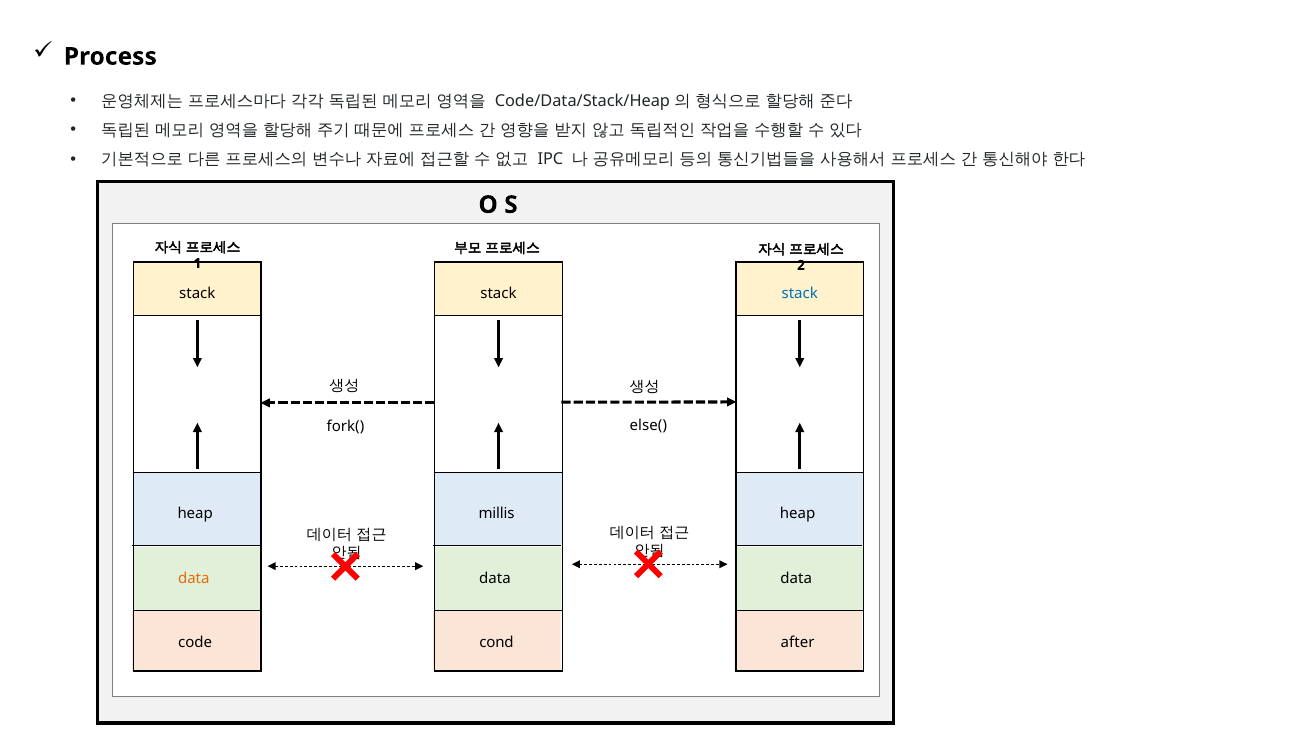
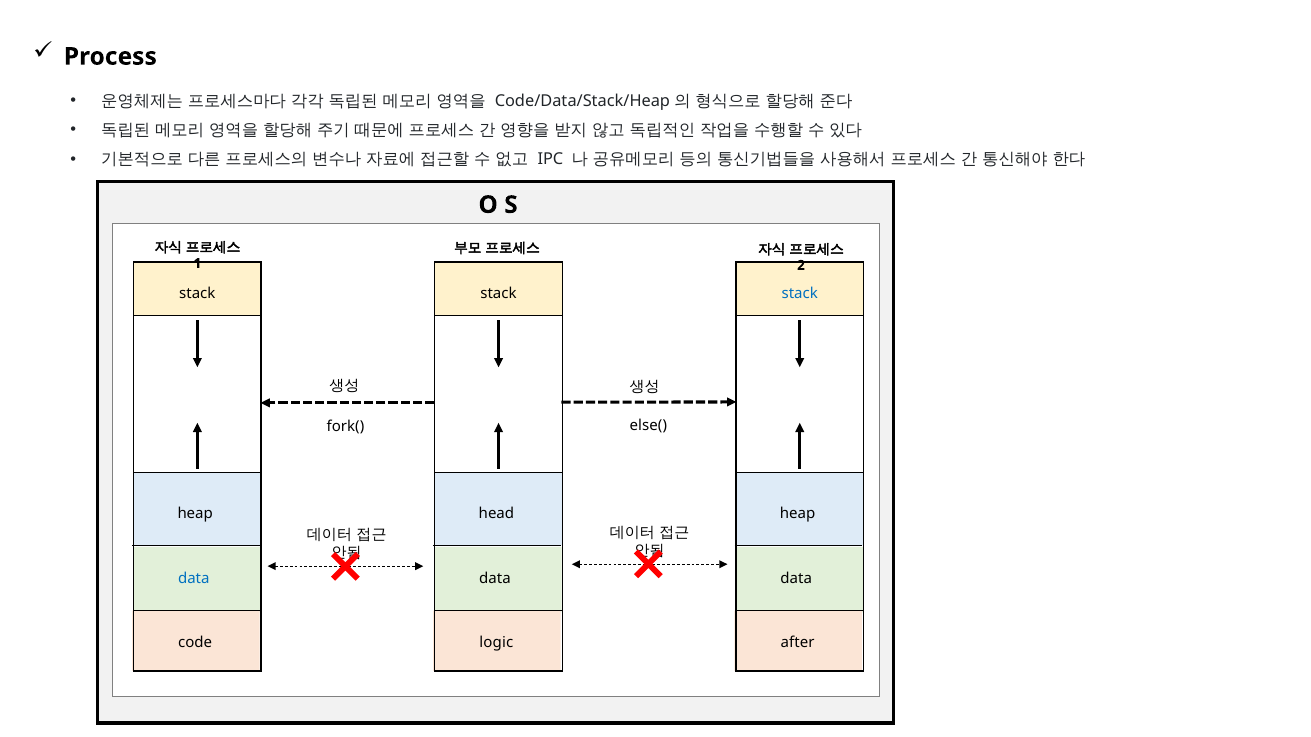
millis: millis -> head
data at (194, 579) colour: orange -> blue
cond: cond -> logic
